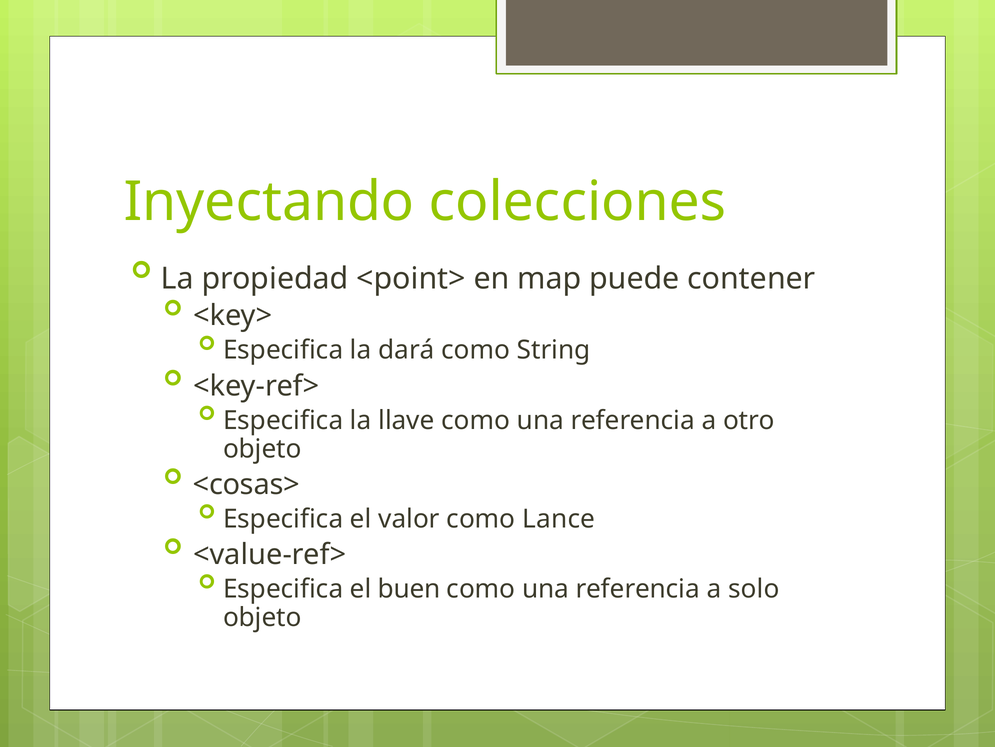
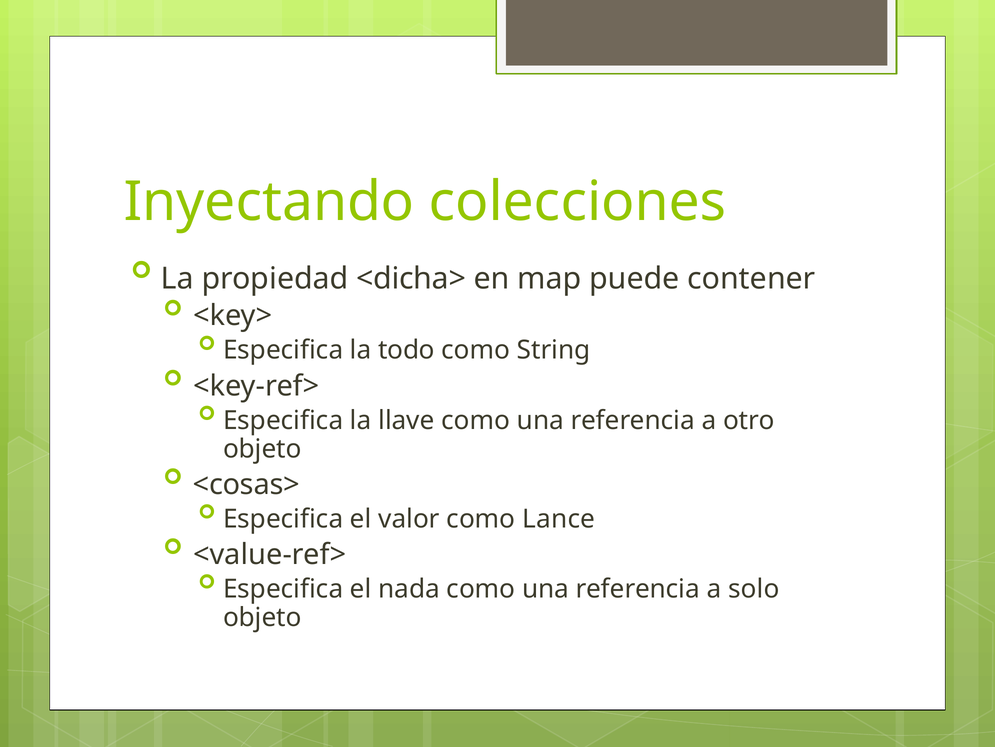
<point>: <point> -> <dicha>
dará: dará -> todo
buen: buen -> nada
